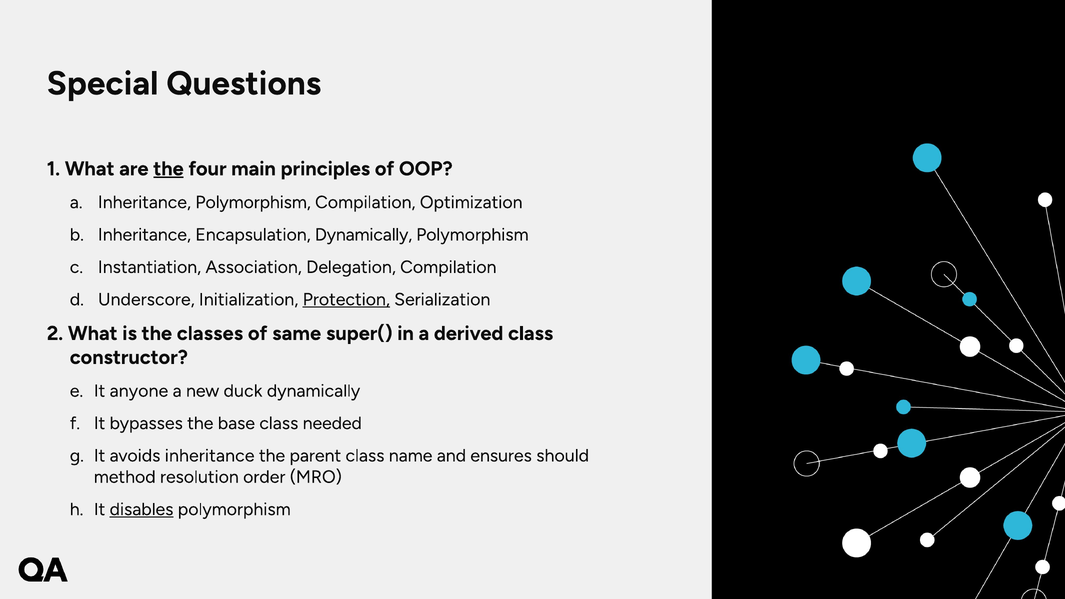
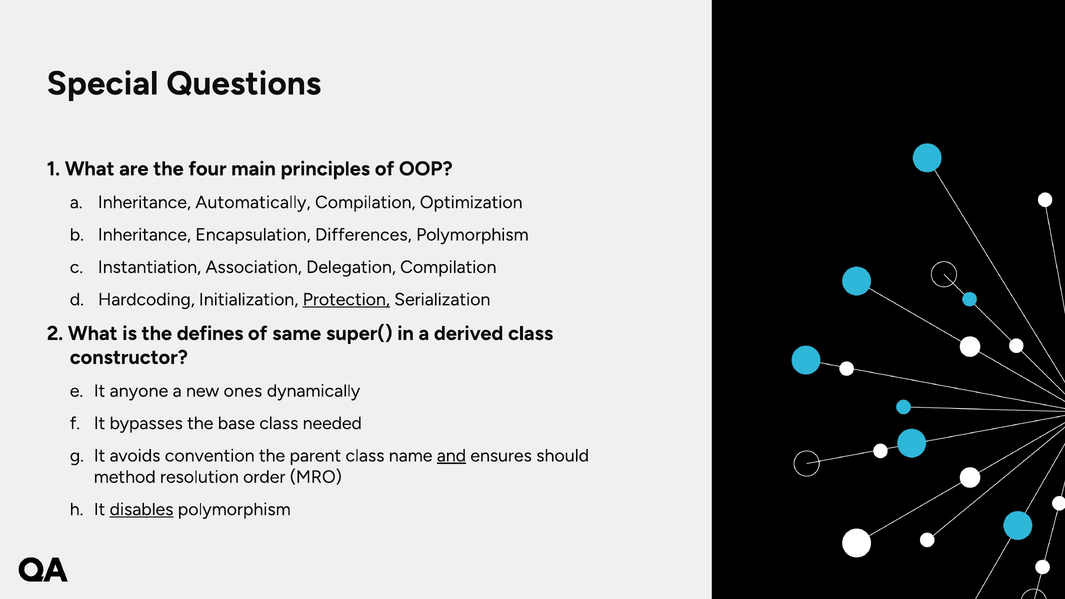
the at (168, 169) underline: present -> none
Inheritance Polymorphism: Polymorphism -> Automatically
Encapsulation Dynamically: Dynamically -> Differences
Underscore: Underscore -> Hardcoding
classes: classes -> defines
duck: duck -> ones
avoids inheritance: inheritance -> convention
and underline: none -> present
